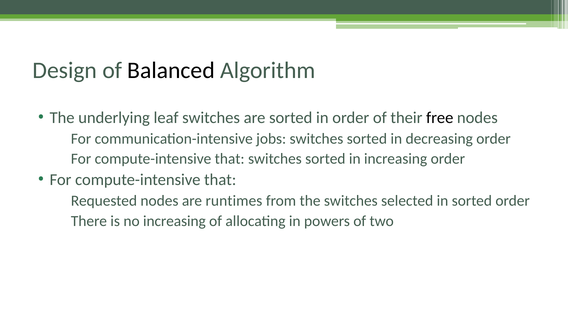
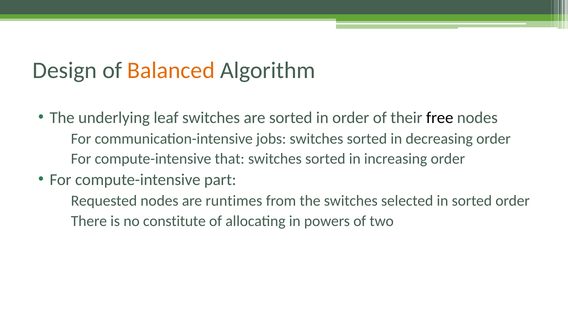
Balanced colour: black -> orange
that at (220, 180): that -> part
no increasing: increasing -> constitute
